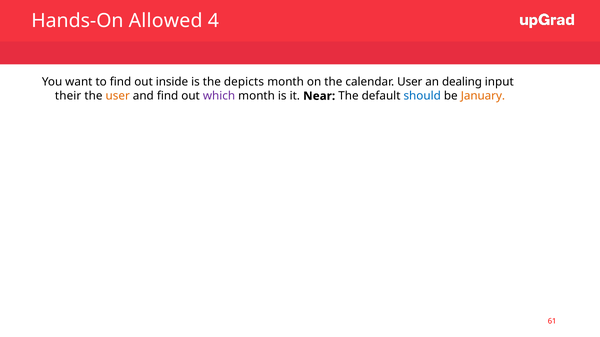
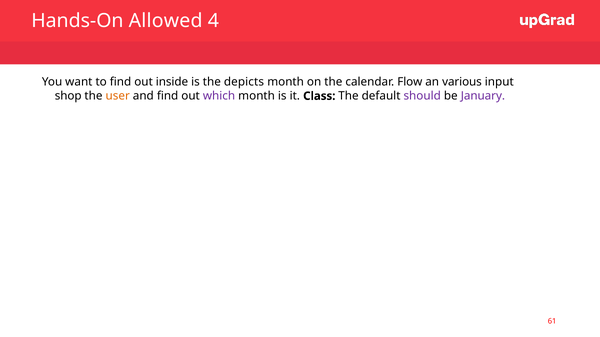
calendar User: User -> Flow
dealing: dealing -> various
their: their -> shop
Near: Near -> Class
should colour: blue -> purple
January colour: orange -> purple
